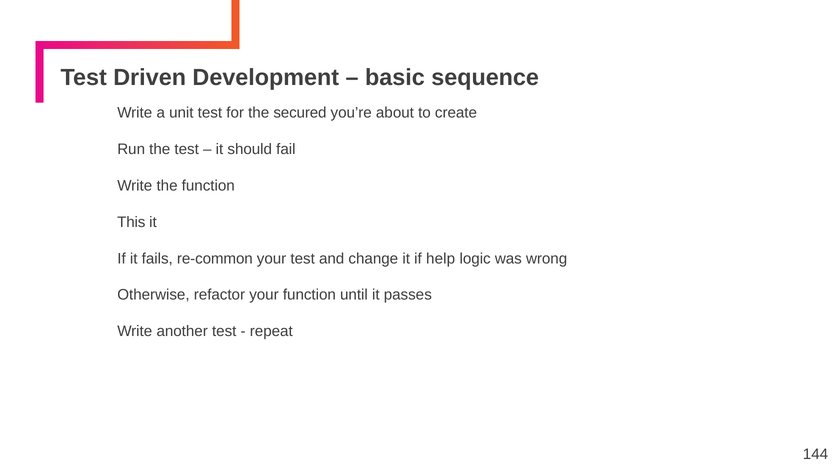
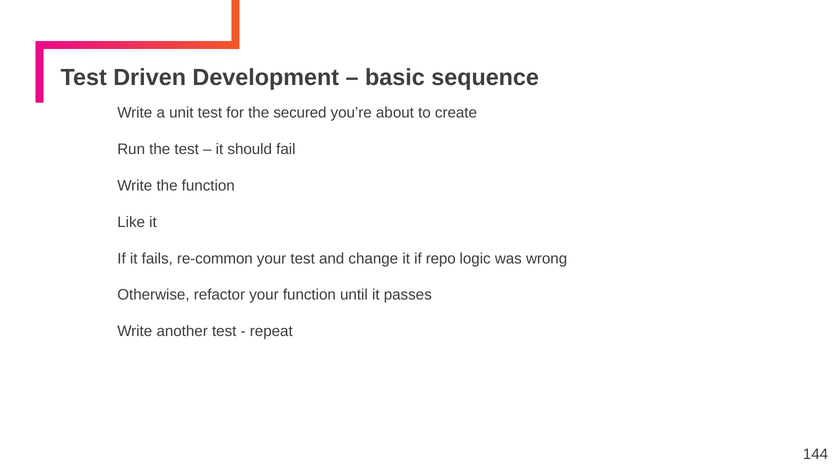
This: This -> Like
help: help -> repo
